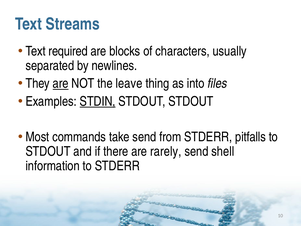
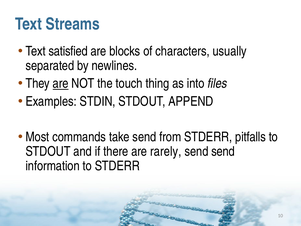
required: required -> satisfied
leave: leave -> touch
STDIN underline: present -> none
STDOUT STDOUT: STDOUT -> APPEND
send shell: shell -> send
